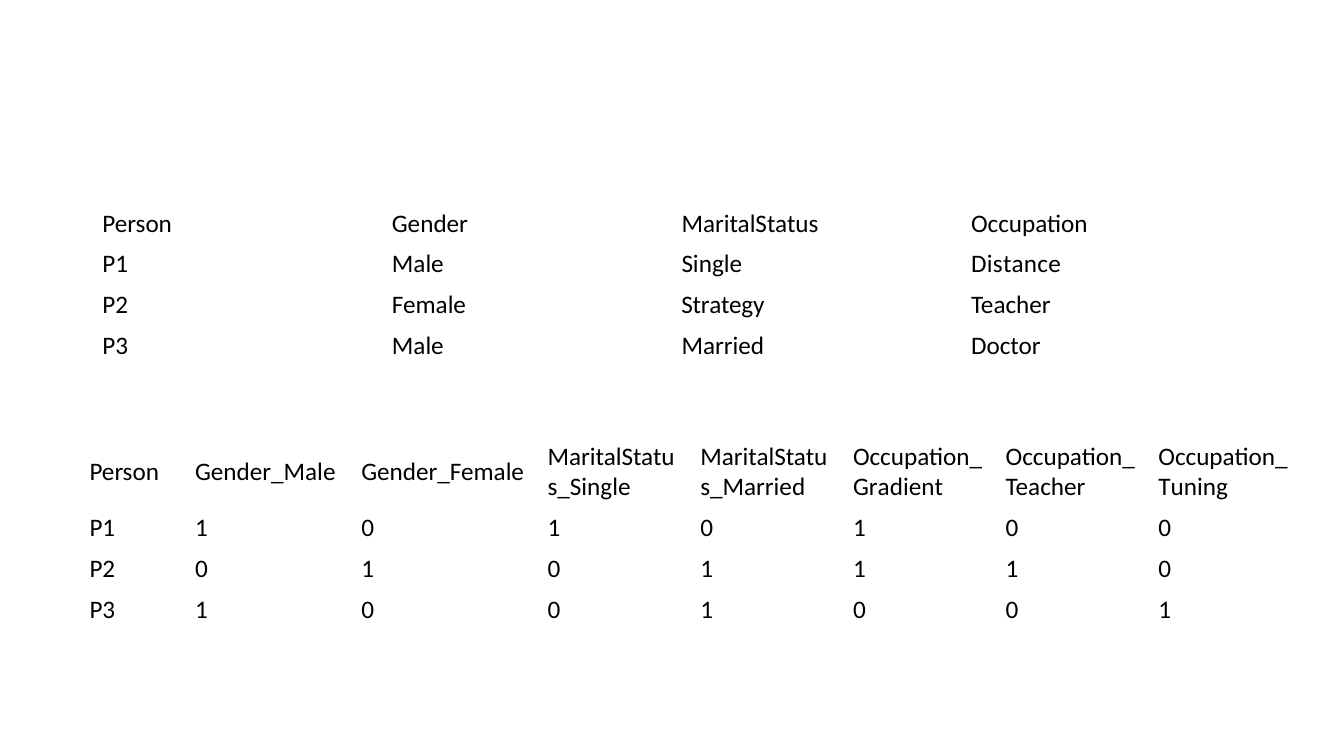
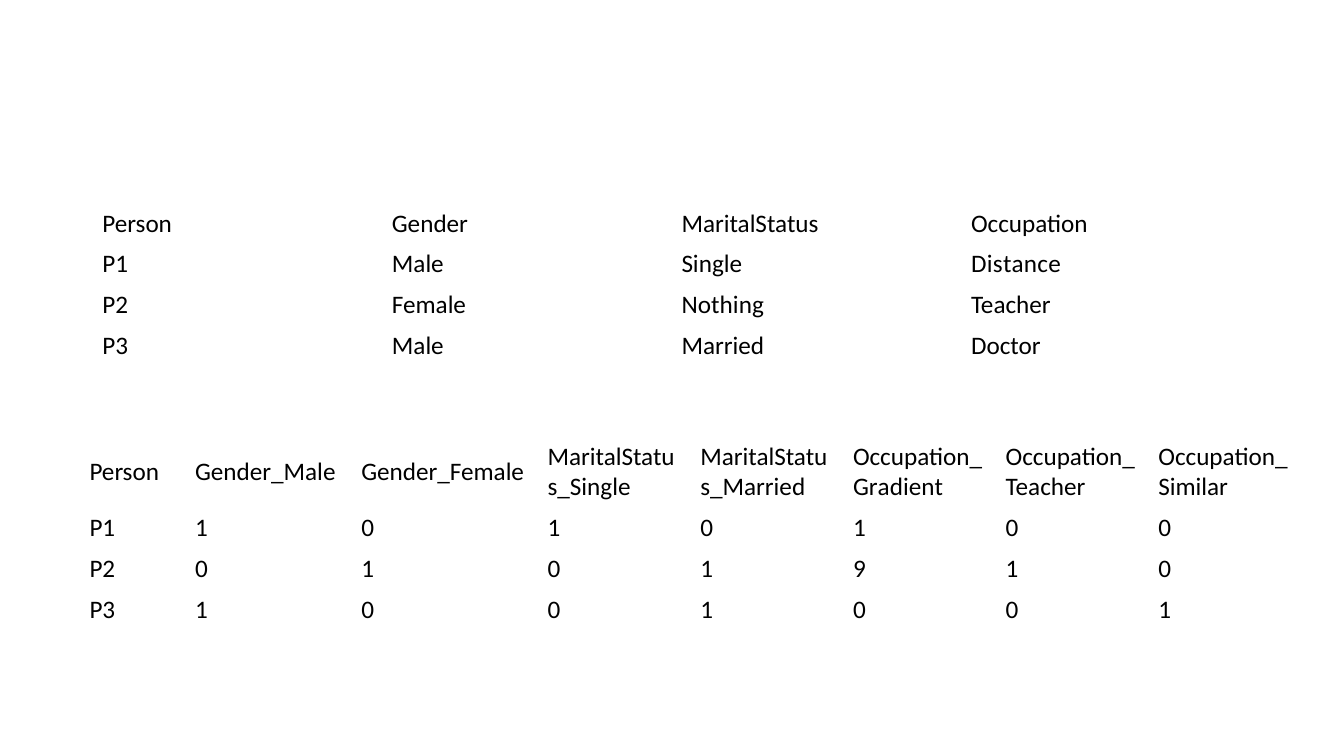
Strategy: Strategy -> Nothing
Tuning: Tuning -> Similar
0 1 1: 1 -> 9
